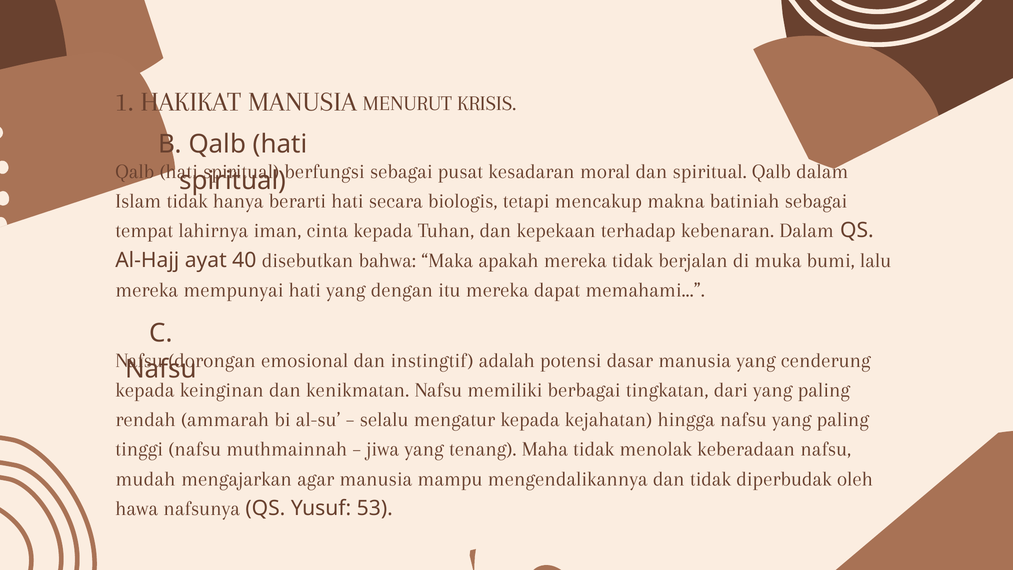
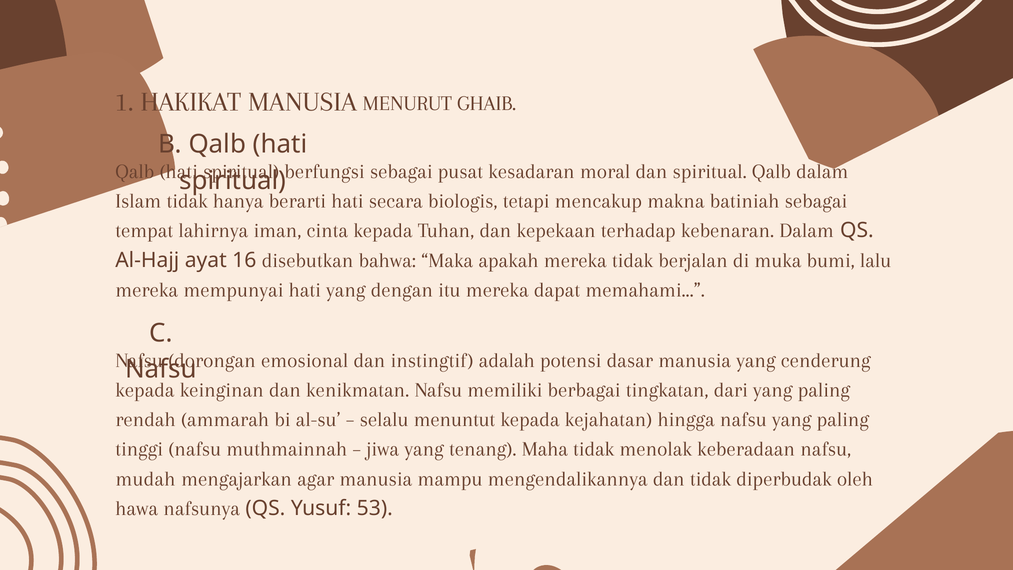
KRISIS: KRISIS -> GHAIB
40: 40 -> 16
mengatur: mengatur -> menuntut
